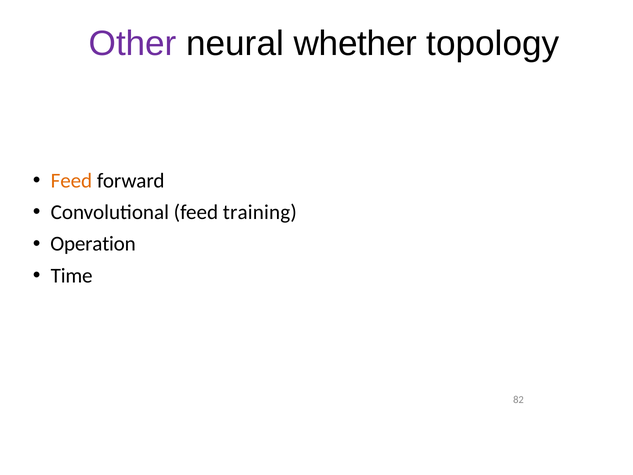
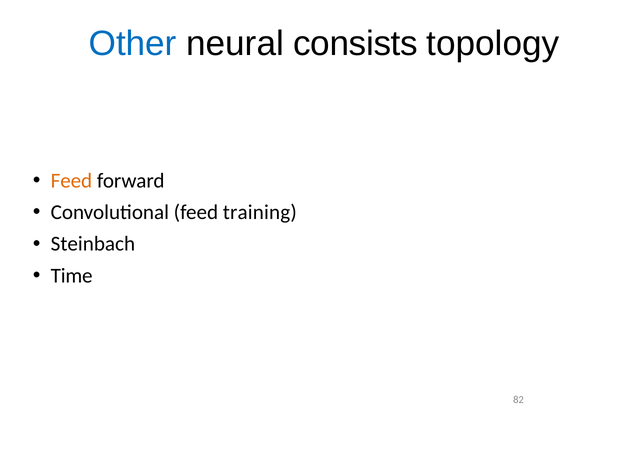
Other colour: purple -> blue
whether: whether -> consists
Operation: Operation -> Steinbach
